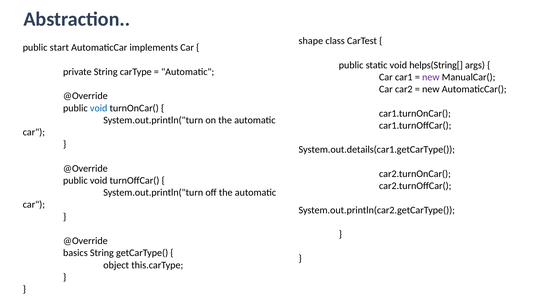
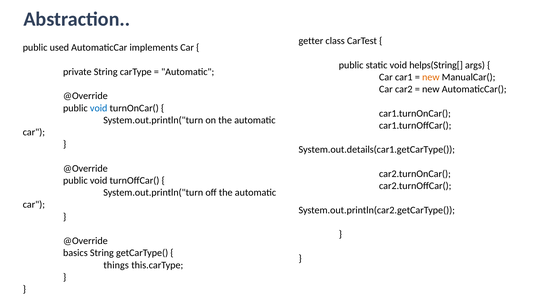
shape: shape -> getter
start: start -> used
new at (431, 77) colour: purple -> orange
object: object -> things
